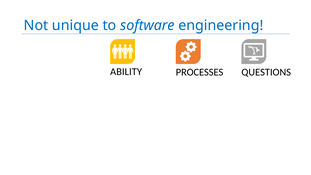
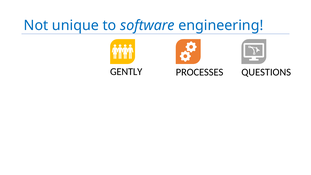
ABILITY: ABILITY -> GENTLY
